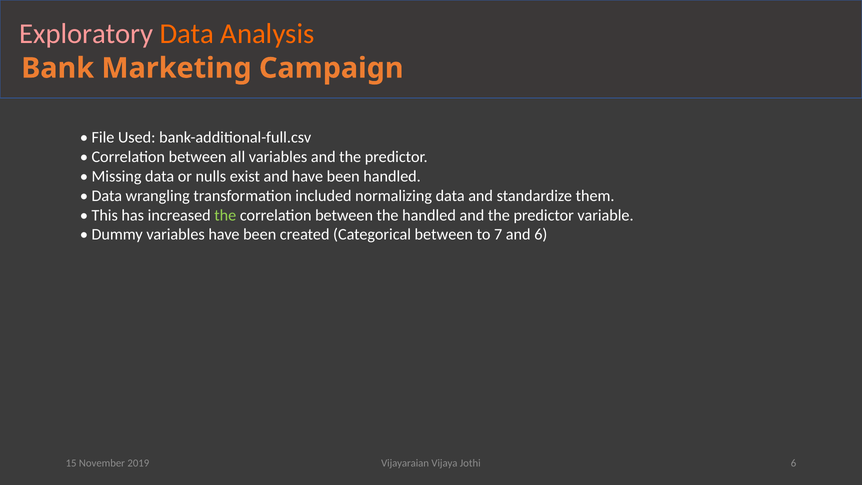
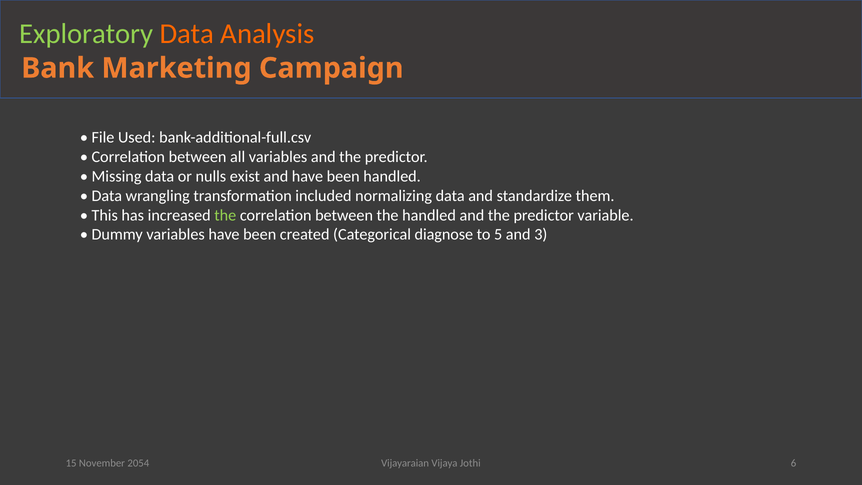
Exploratory colour: pink -> light green
Categorical between: between -> diagnose
7: 7 -> 5
and 6: 6 -> 3
2019: 2019 -> 2054
